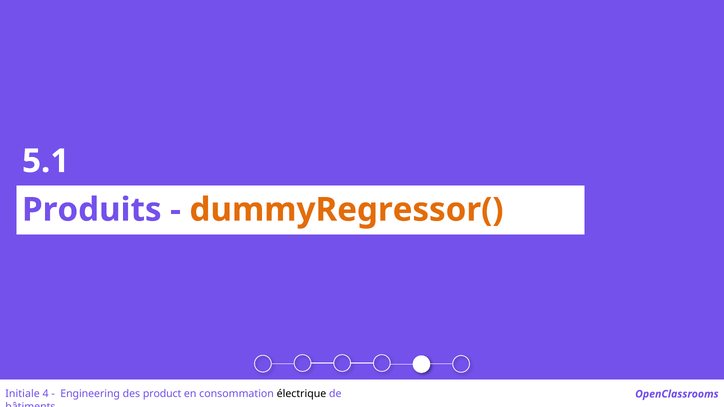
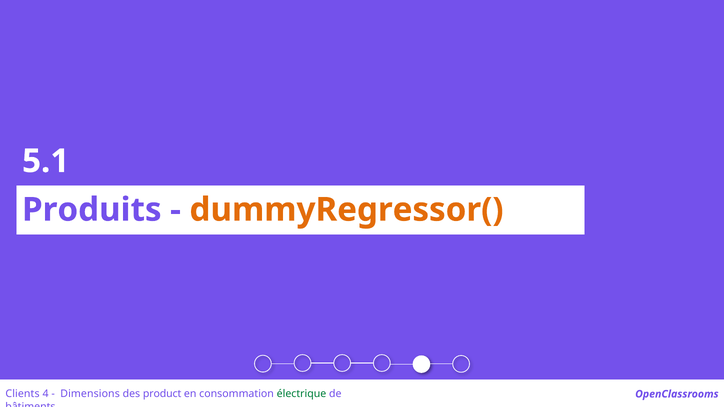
Initiale: Initiale -> Clients
Engineering: Engineering -> Dimensions
électrique colour: black -> green
